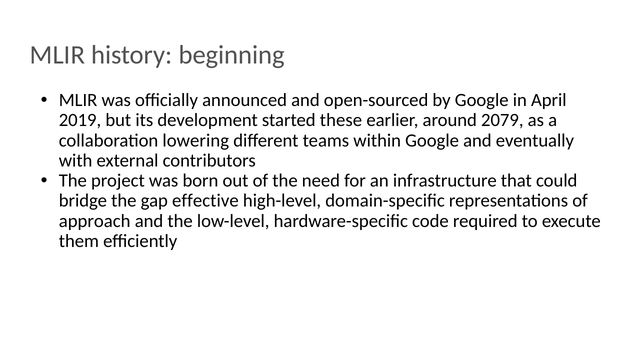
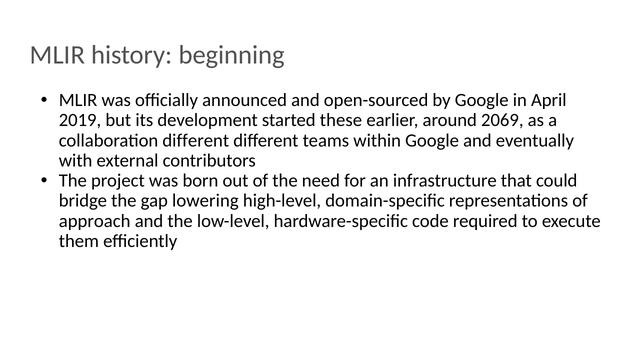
2079: 2079 -> 2069
collaboration lowering: lowering -> different
effective: effective -> lowering
